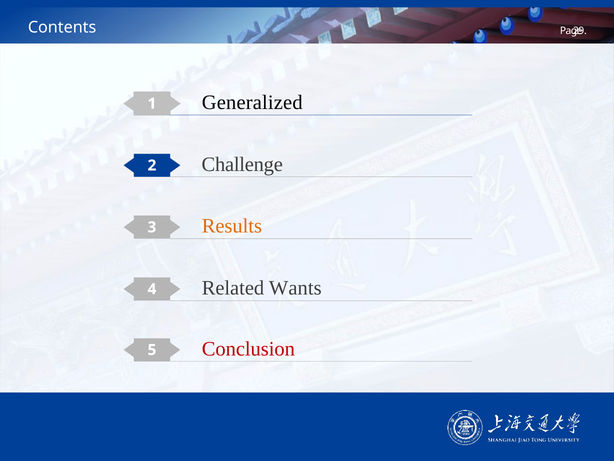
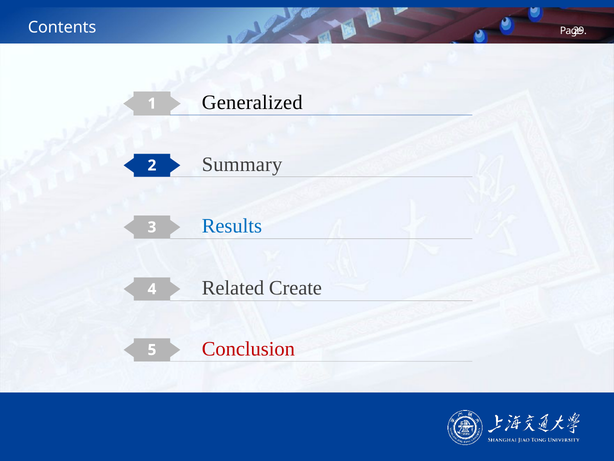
Challenge: Challenge -> Summary
Results colour: orange -> blue
Wants: Wants -> Create
